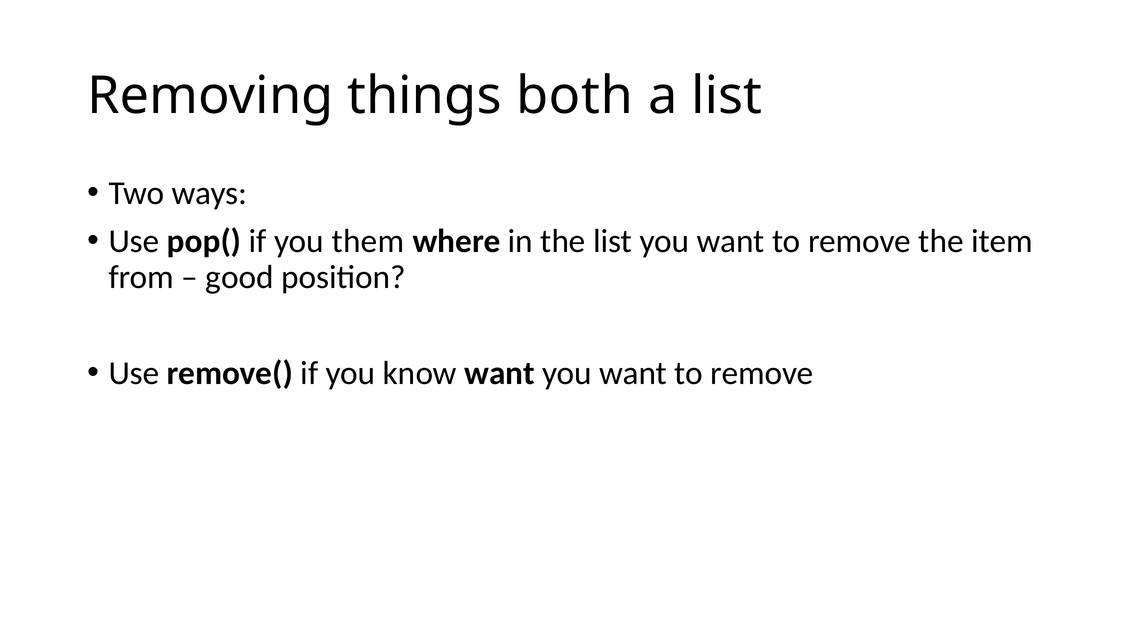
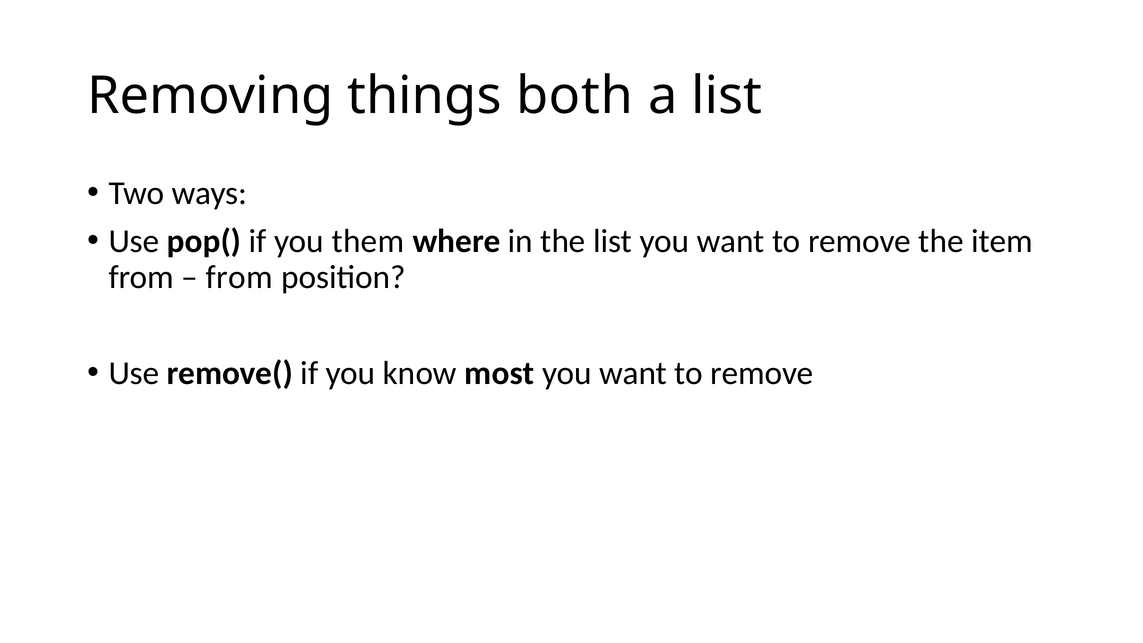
good at (240, 277): good -> from
know want: want -> most
